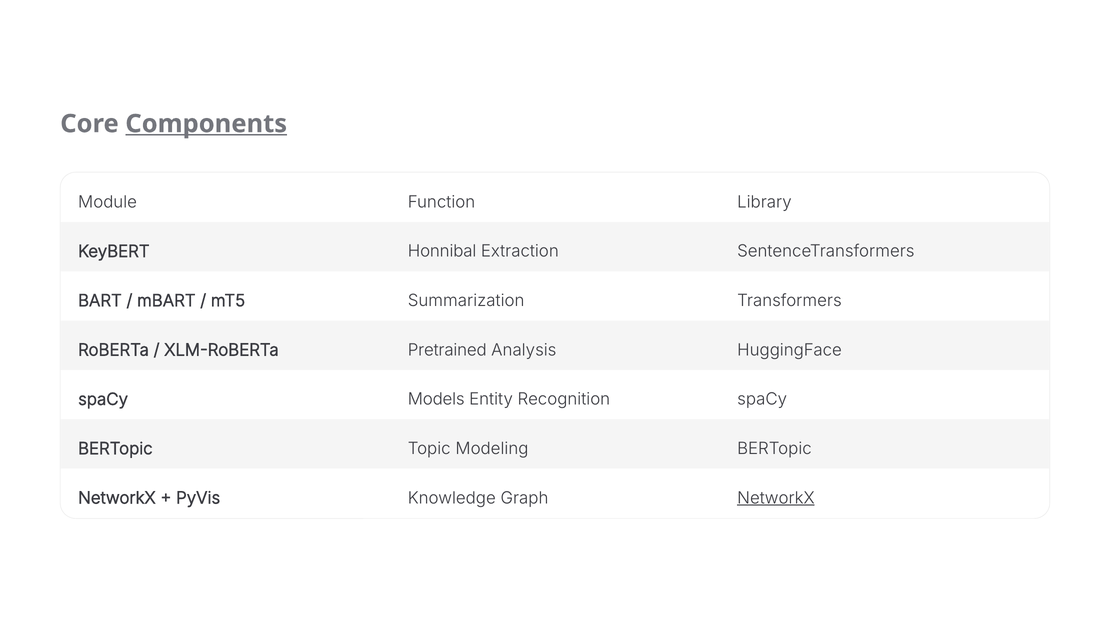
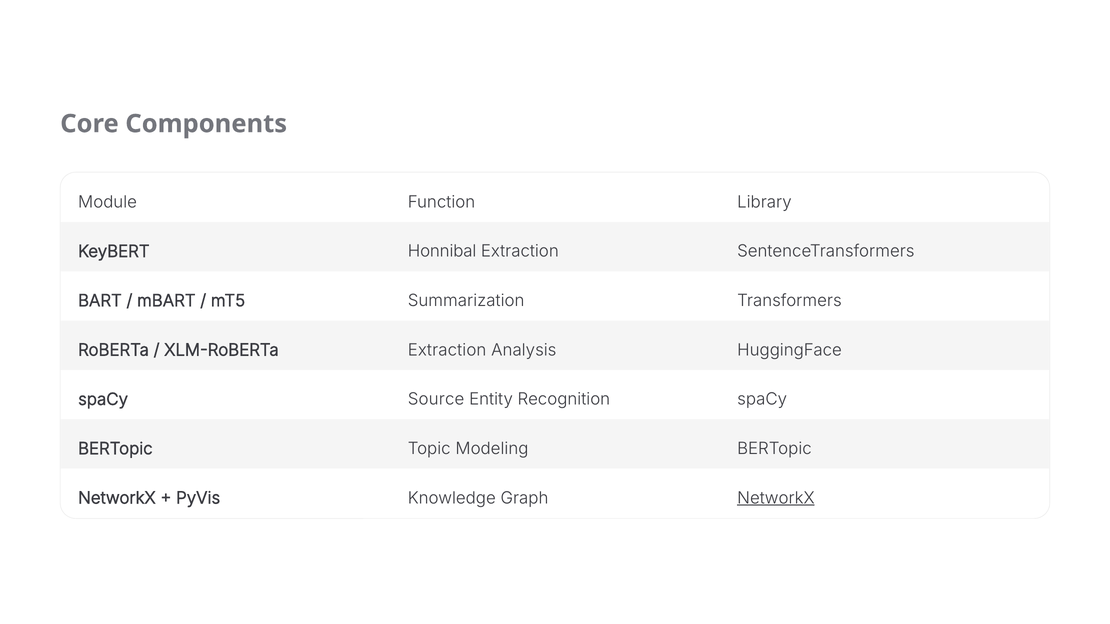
Components underline: present -> none
XLM-RoBERTa Pretrained: Pretrained -> Extraction
Models: Models -> Source
